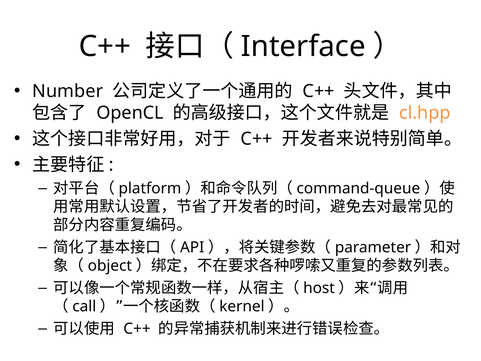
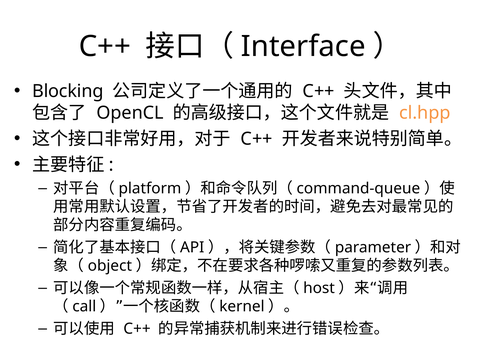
Number: Number -> Blocking
